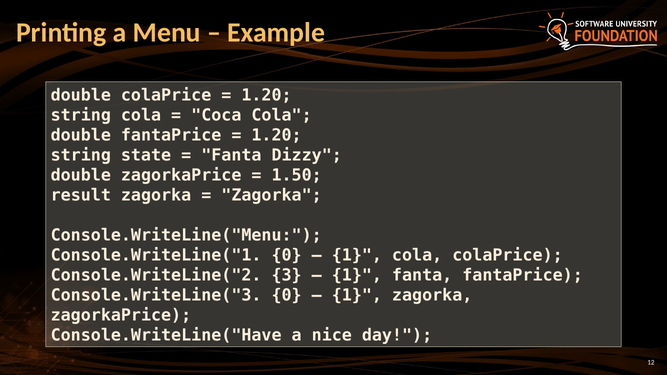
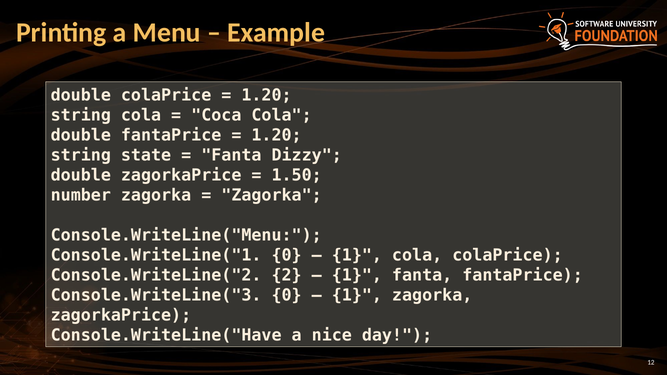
result: result -> number
3: 3 -> 2
